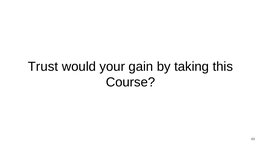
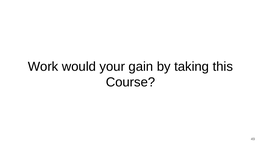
Trust: Trust -> Work
